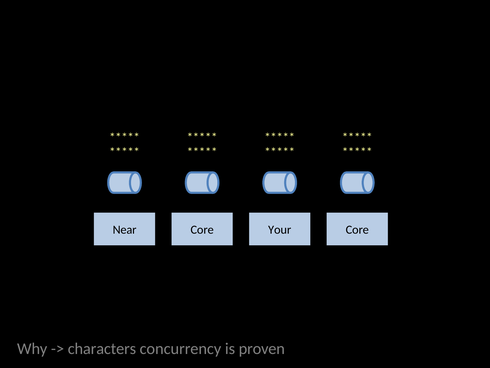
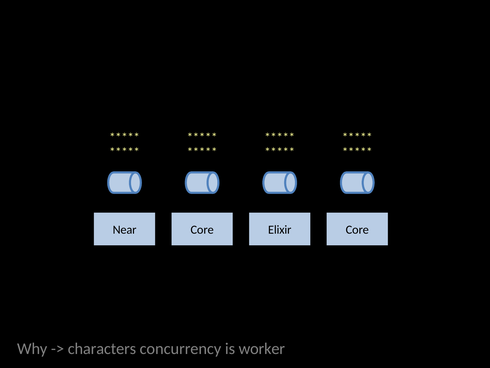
Your: Your -> Elixir
proven: proven -> worker
